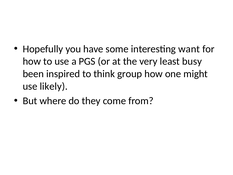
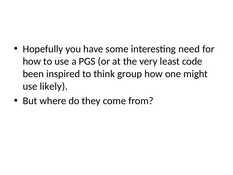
want: want -> need
busy: busy -> code
